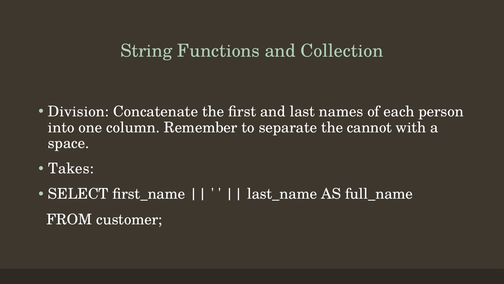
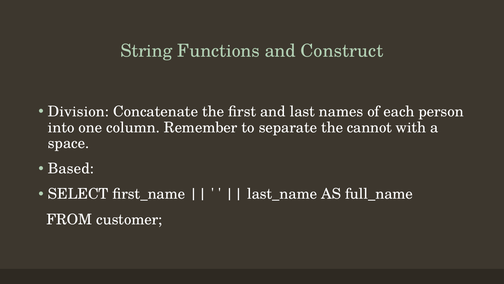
Collection: Collection -> Construct
Takes: Takes -> Based
